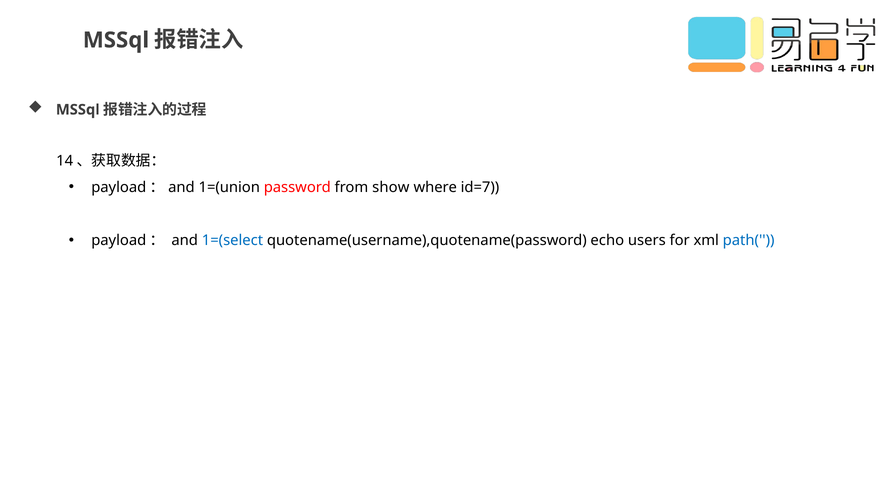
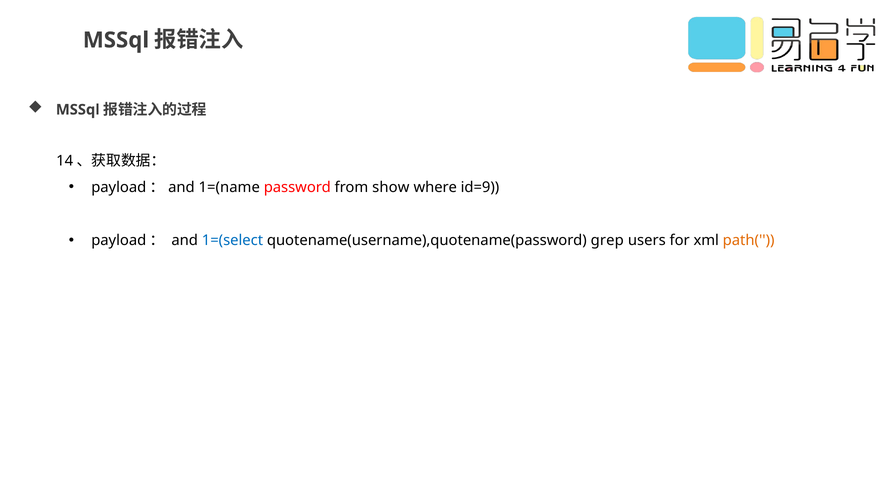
1=(union: 1=(union -> 1=(name
id=7: id=7 -> id=9
echo: echo -> grep
path( colour: blue -> orange
